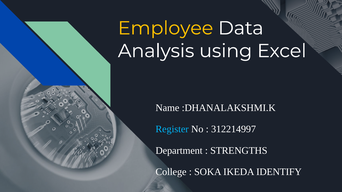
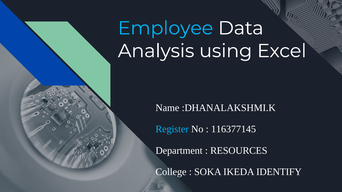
Employee colour: yellow -> light blue
312214997: 312214997 -> 116377145
STRENGTHS: STRENGTHS -> RESOURCES
